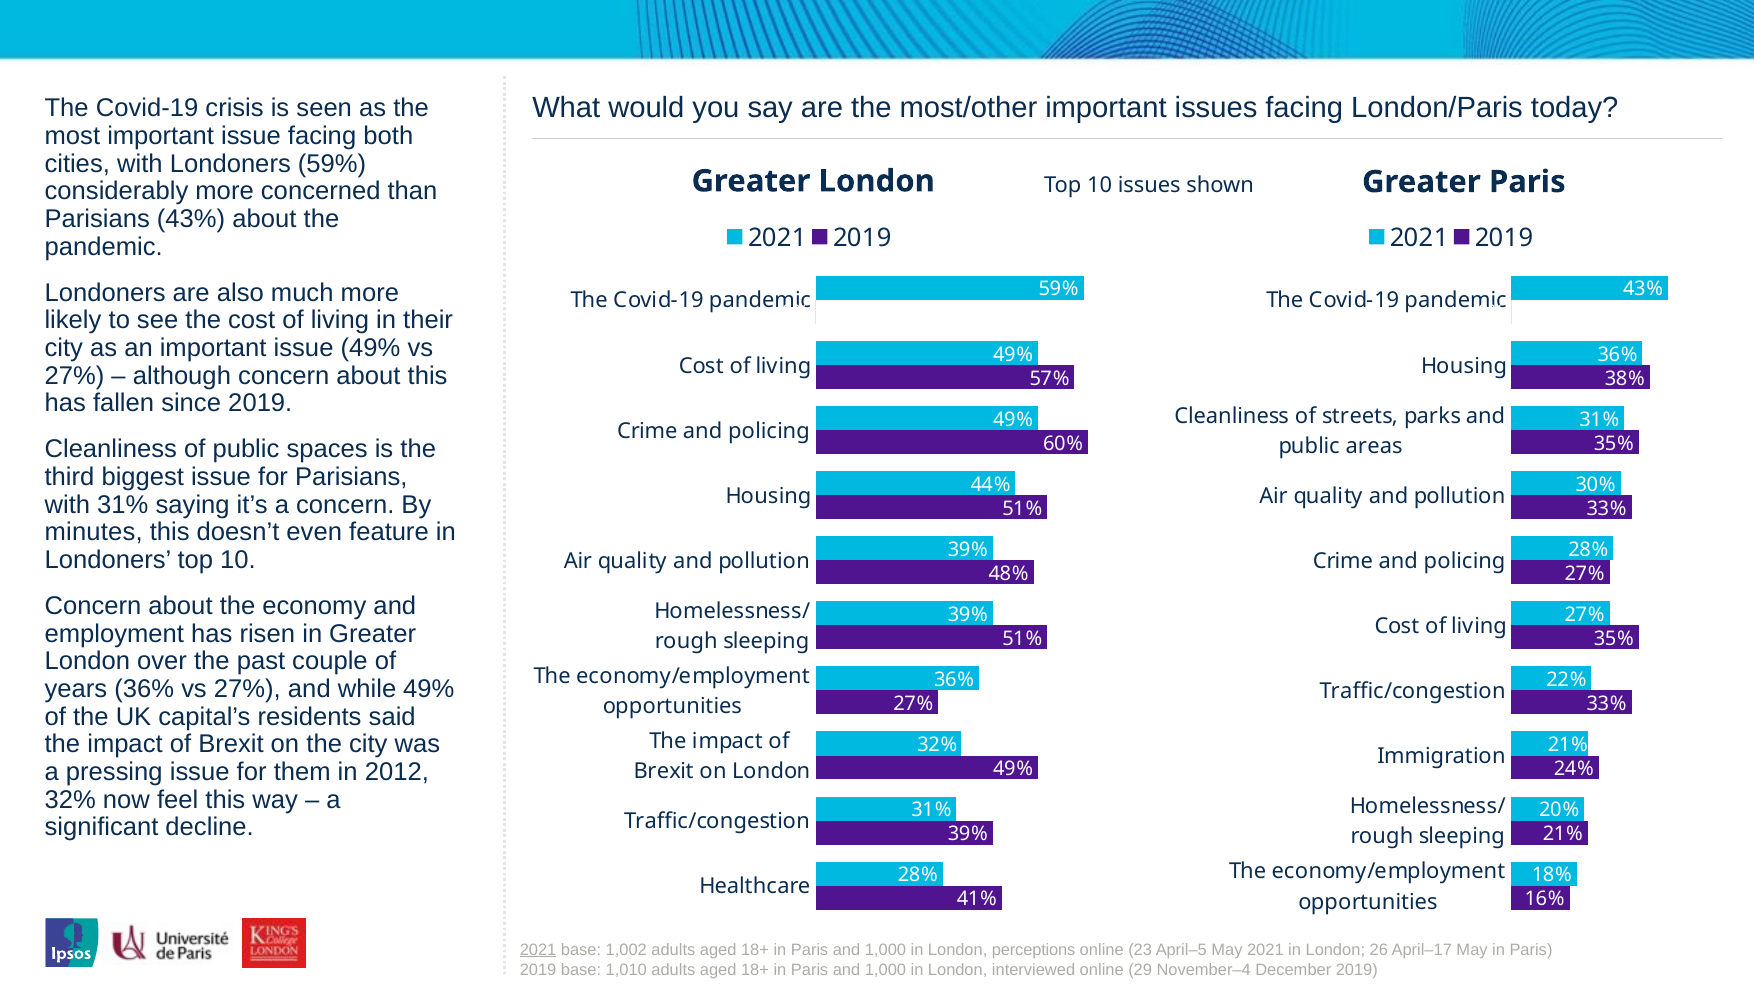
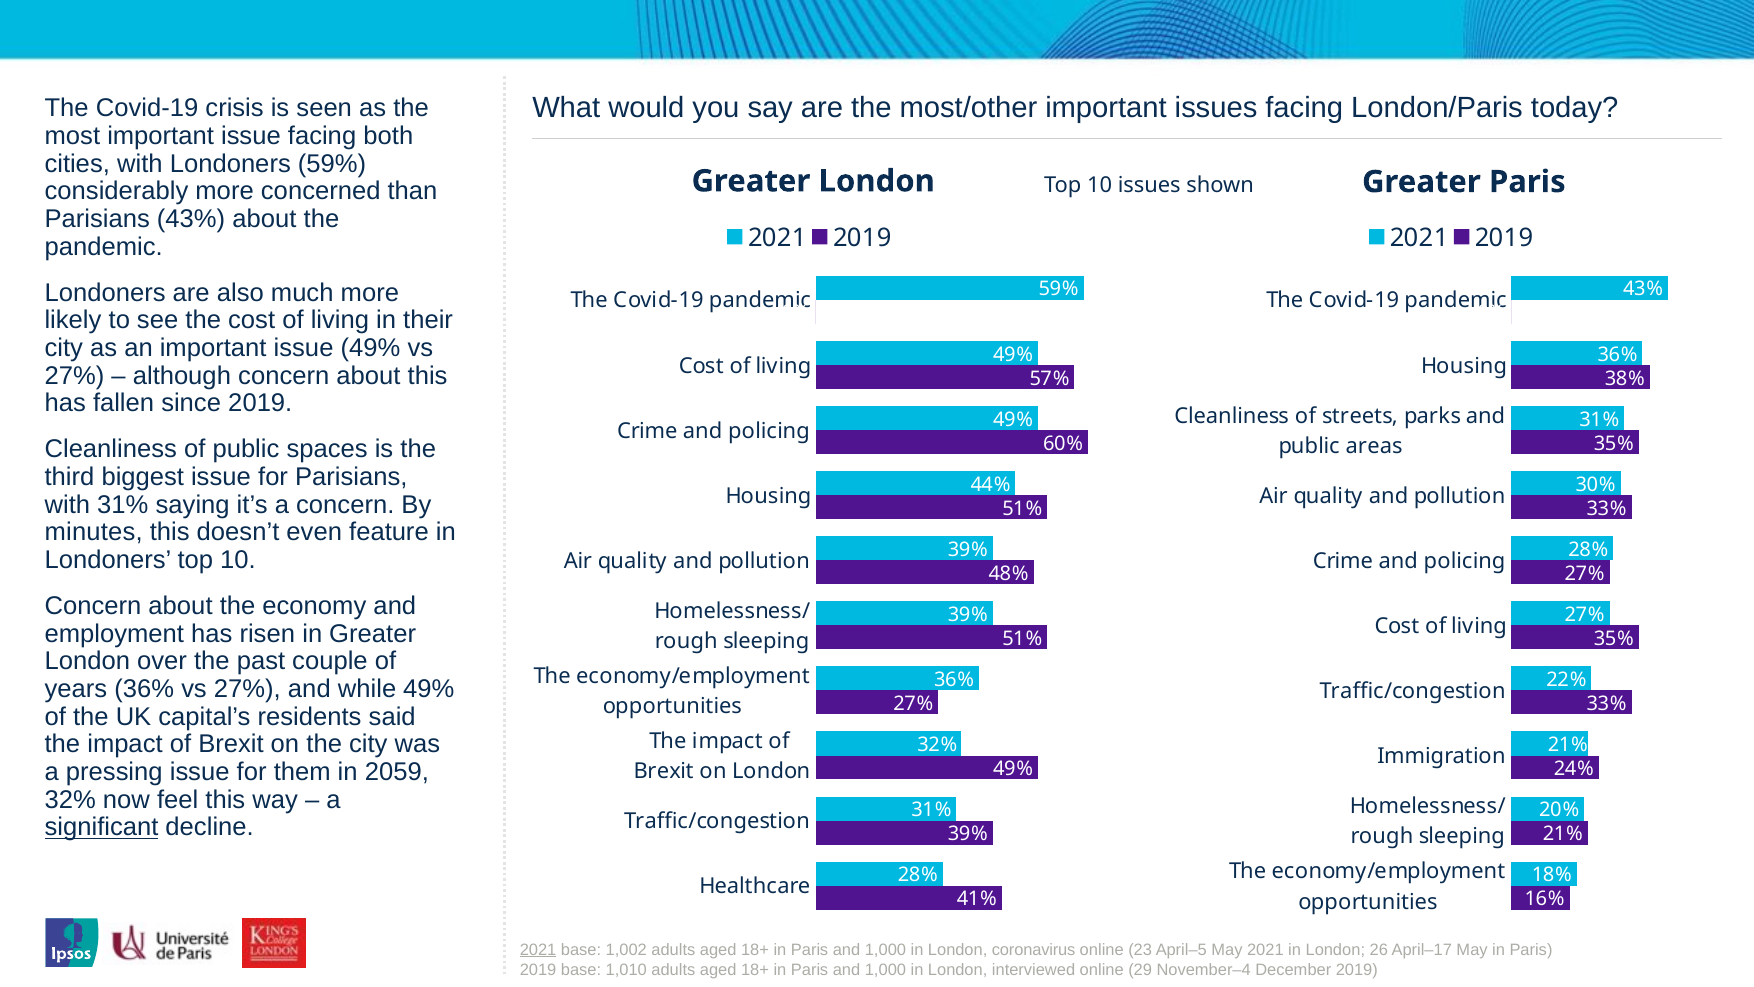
2012: 2012 -> 2059
significant underline: none -> present
perceptions: perceptions -> coronavirus
